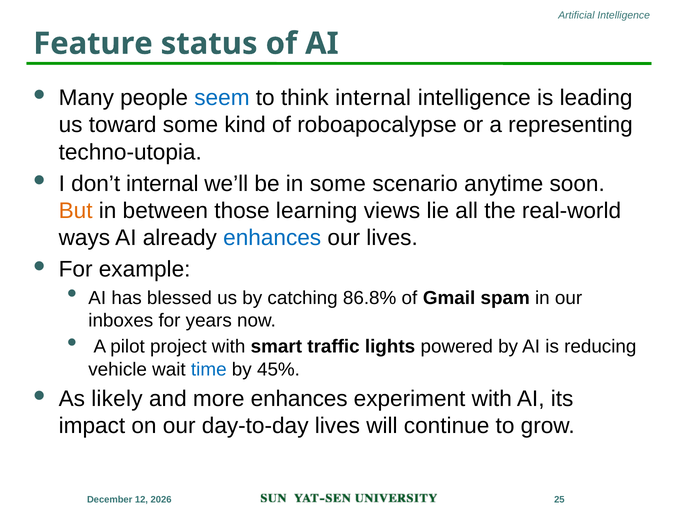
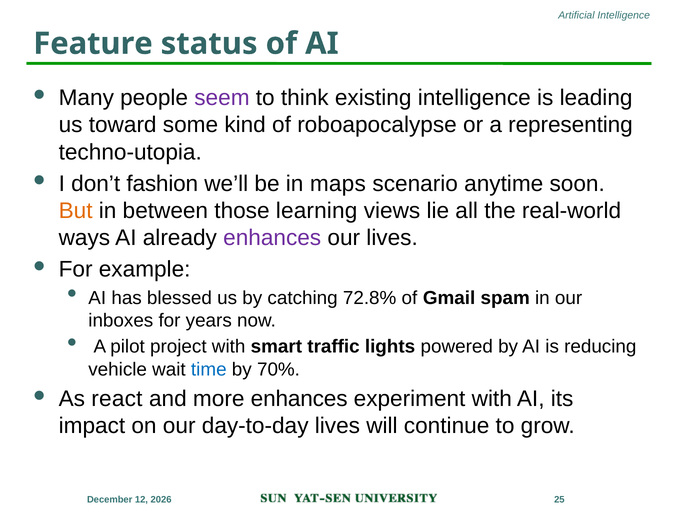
seem colour: blue -> purple
think internal: internal -> existing
don’t internal: internal -> fashion
in some: some -> maps
enhances at (272, 238) colour: blue -> purple
86.8%: 86.8% -> 72.8%
45%: 45% -> 70%
likely: likely -> react
